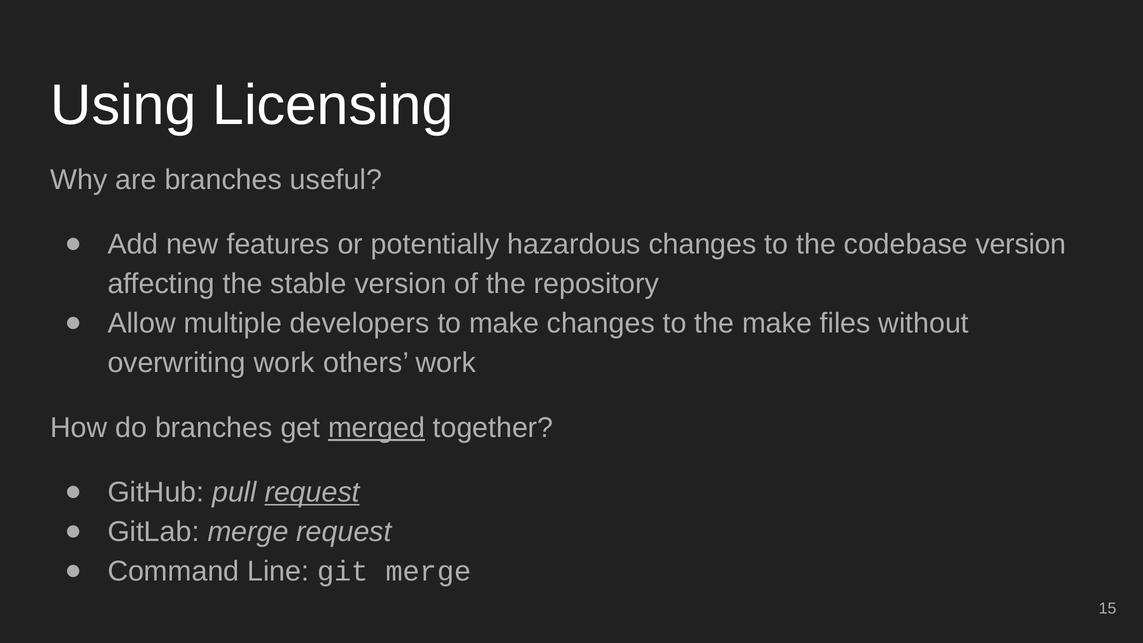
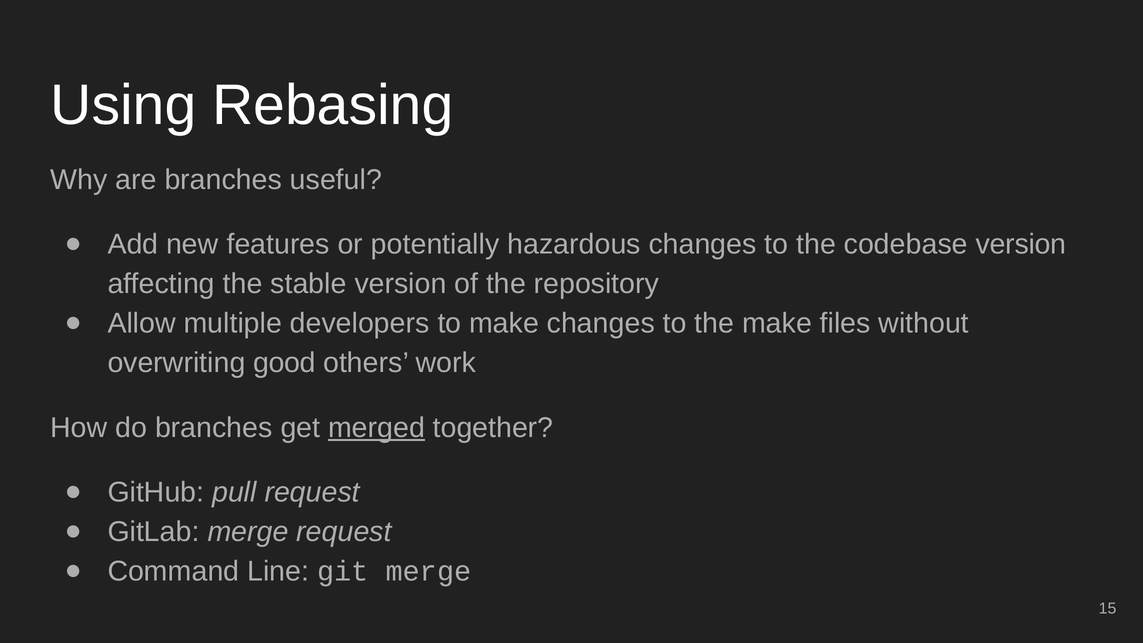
Licensing: Licensing -> Rebasing
overwriting work: work -> good
request at (312, 492) underline: present -> none
